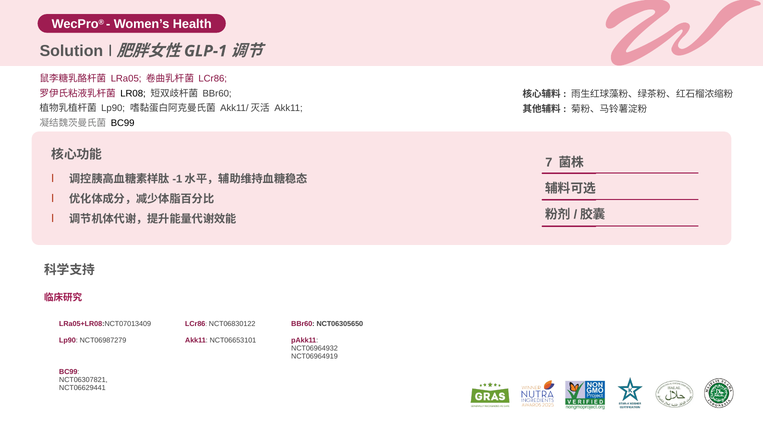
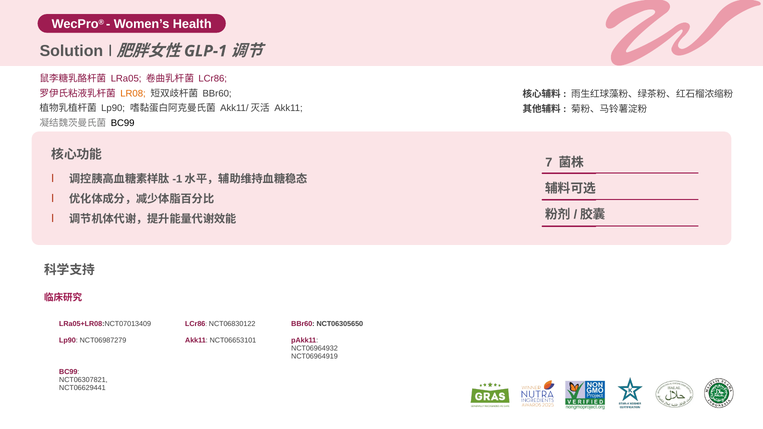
LR08 colour: black -> orange
